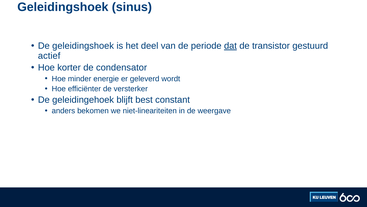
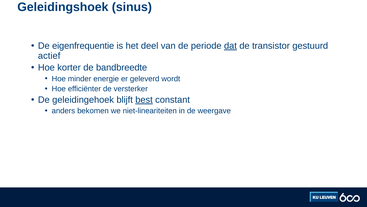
De geleidingshoek: geleidingshoek -> eigenfrequentie
condensator: condensator -> bandbreedte
best underline: none -> present
